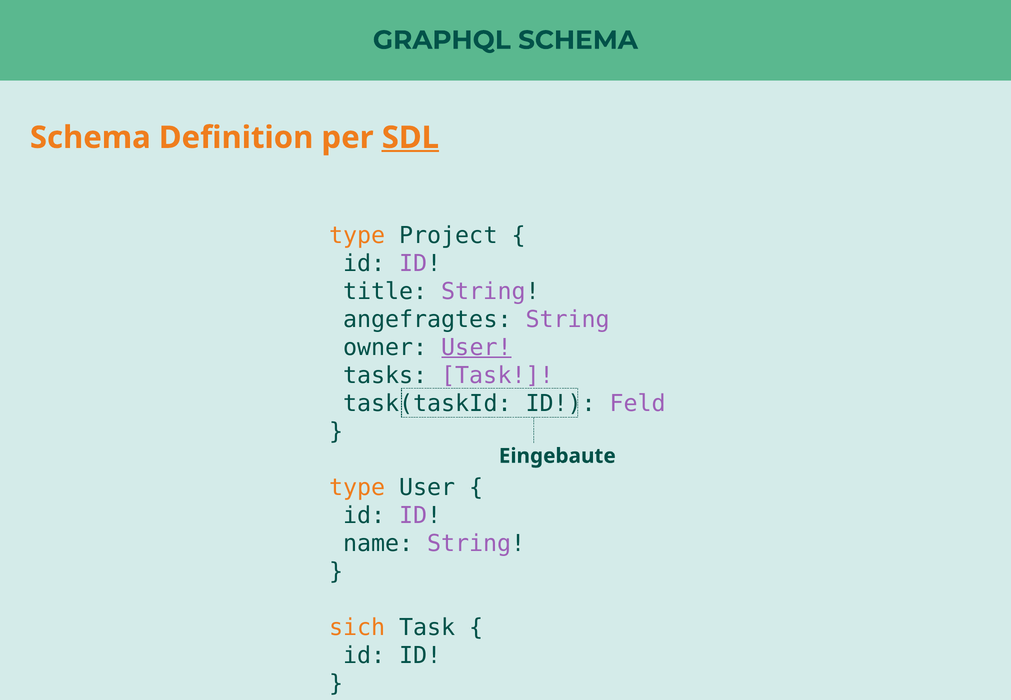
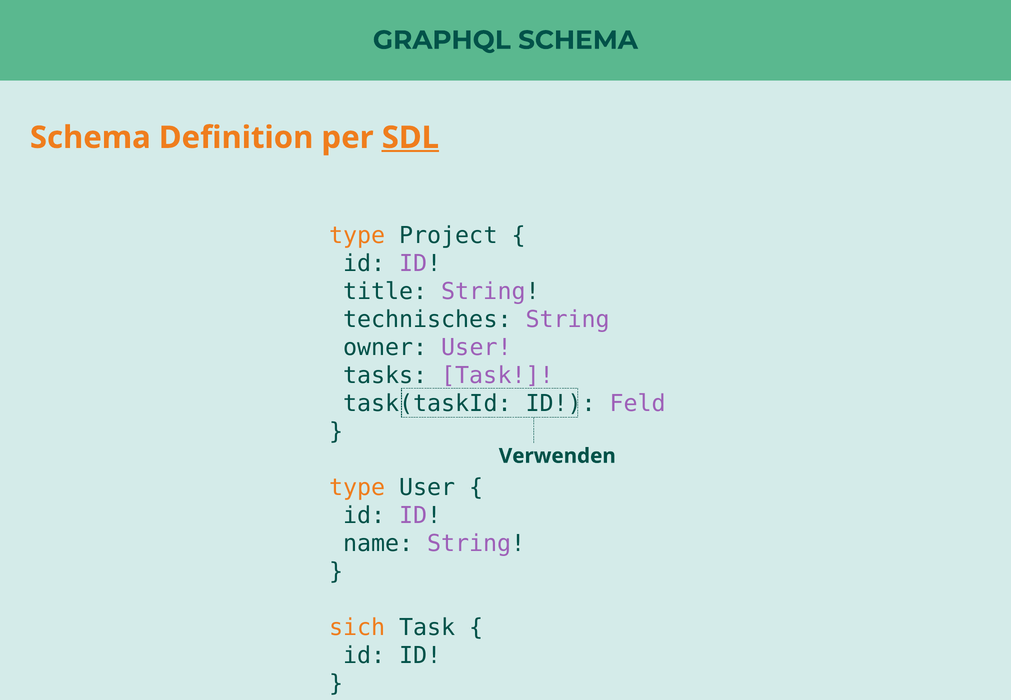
angefragtes: angefragtes -> technisches
User at (477, 347) underline: present -> none
Eingebaute: Eingebaute -> Verwenden
